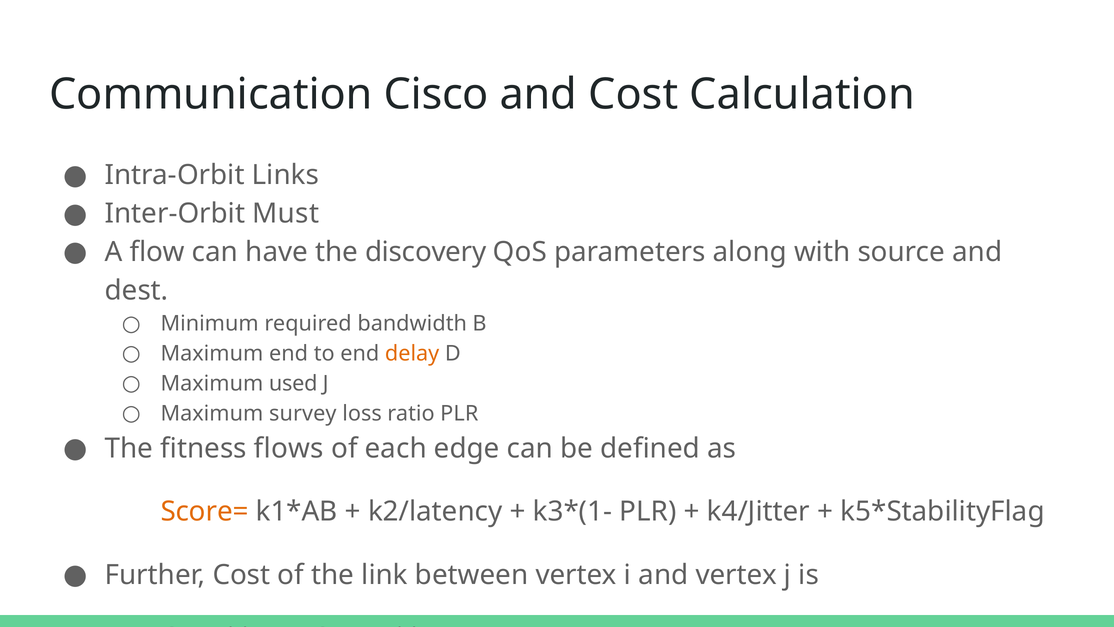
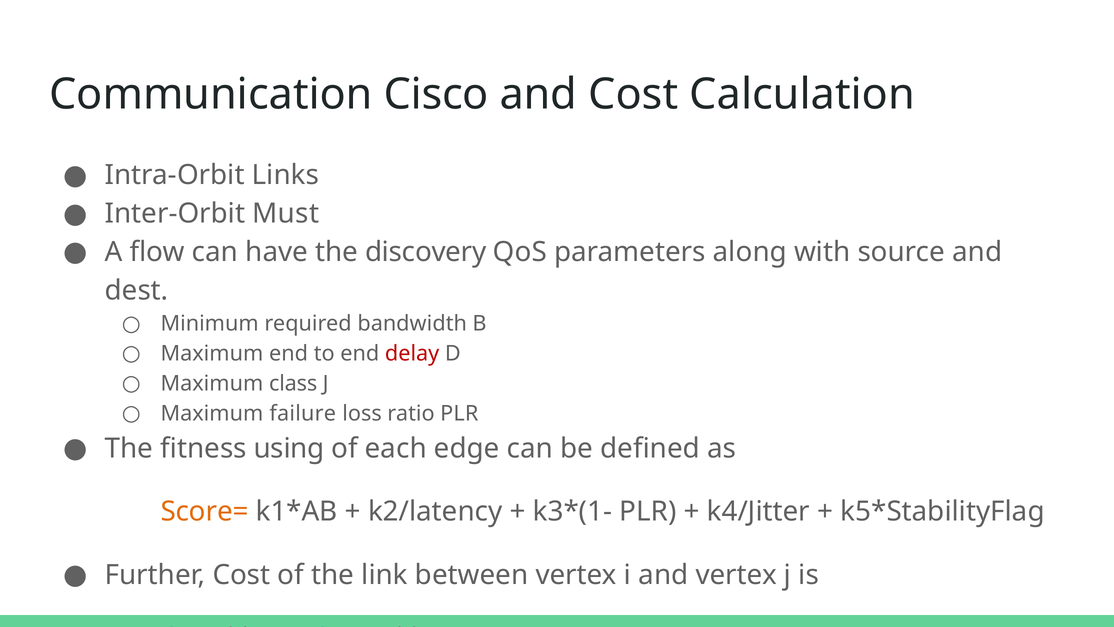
delay colour: orange -> red
used: used -> class
survey: survey -> failure
flows: flows -> using
